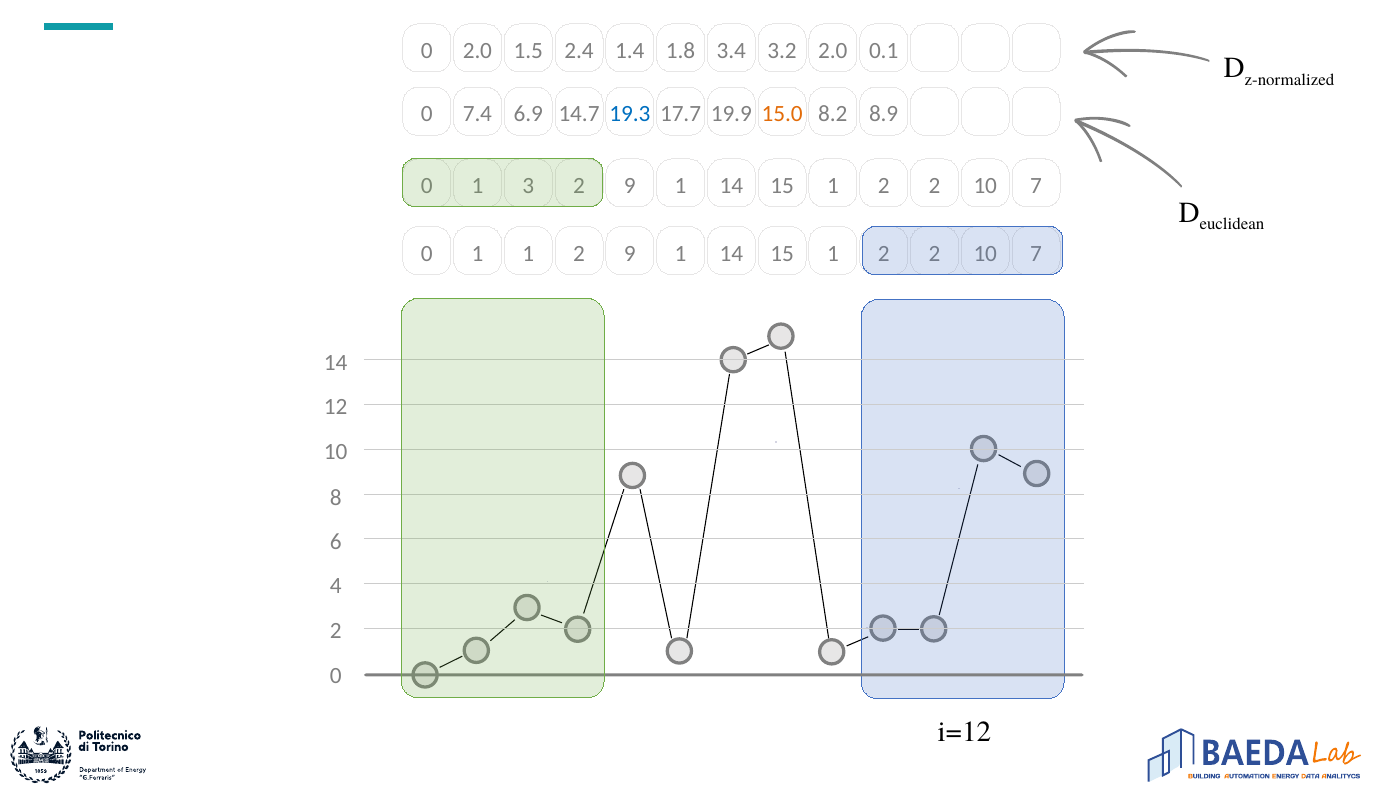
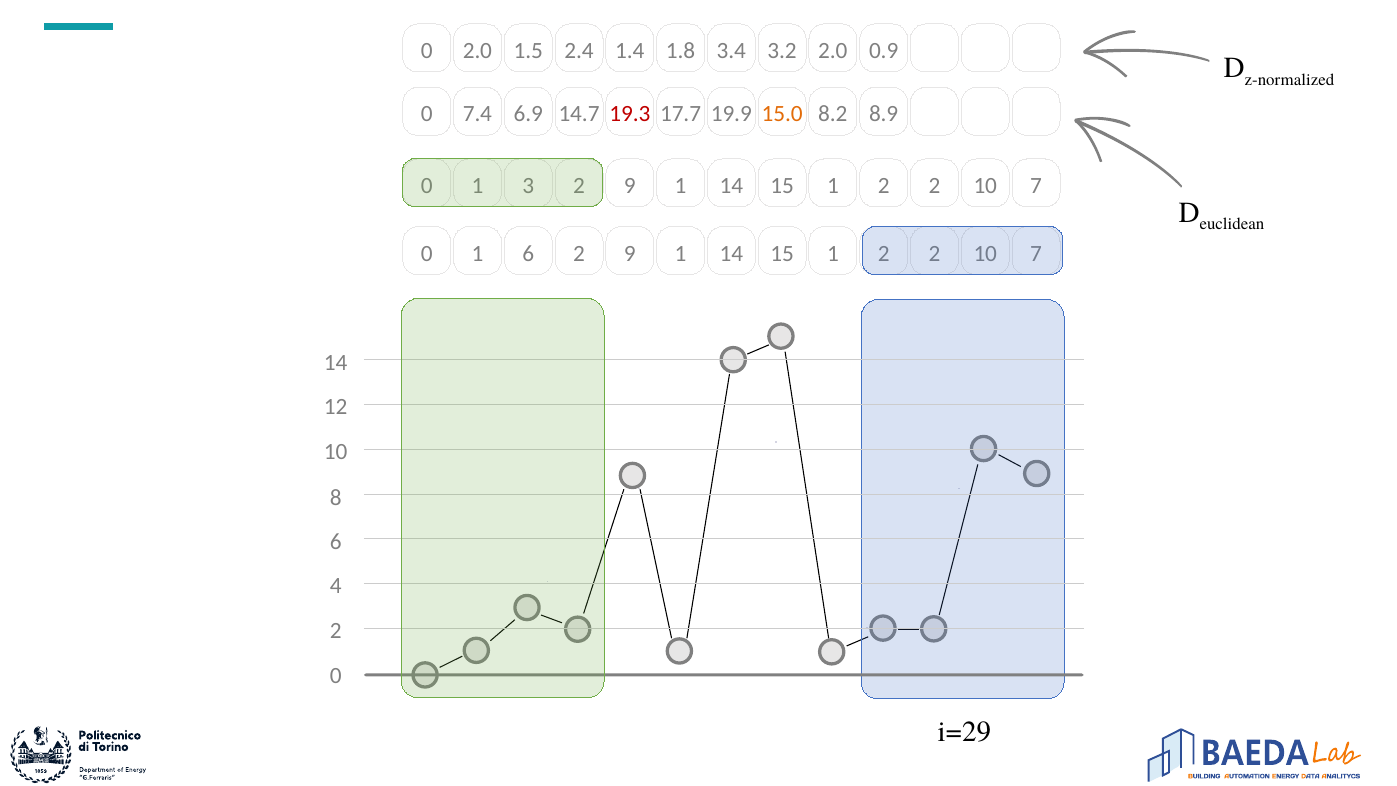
0.1: 0.1 -> 0.9
19.3 colour: blue -> red
1 1: 1 -> 6
i=12: i=12 -> i=29
